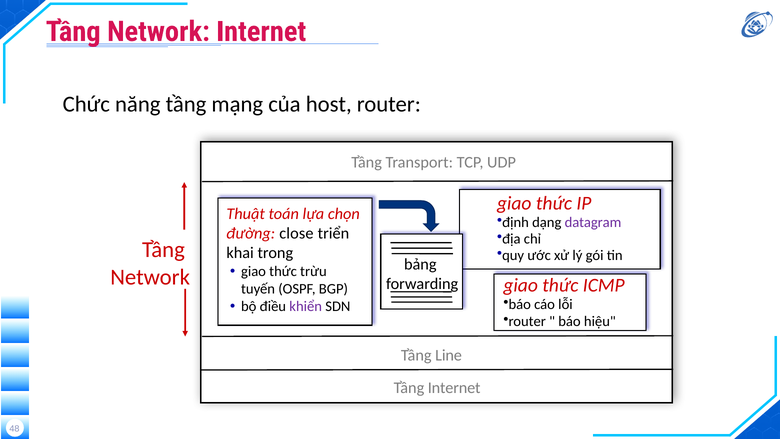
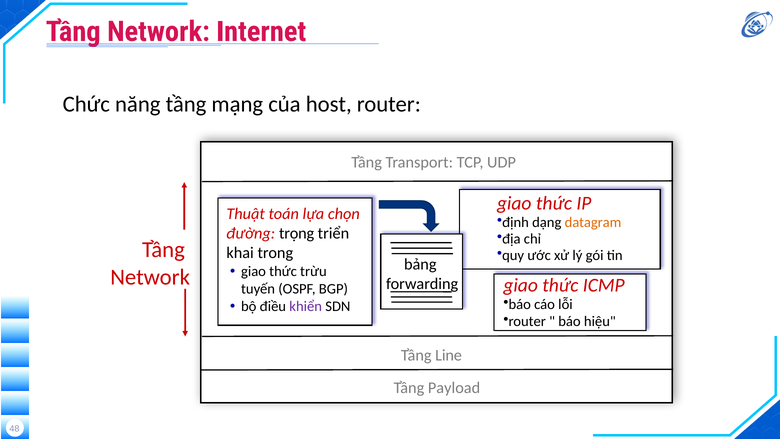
datagram colour: purple -> orange
close: close -> trọng
Tầng Internet: Internet -> Payload
